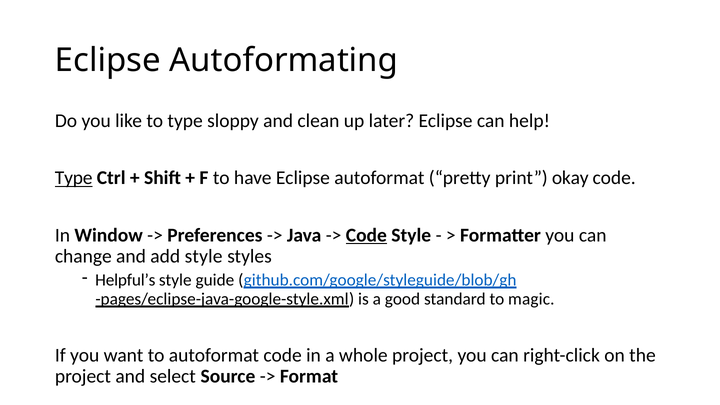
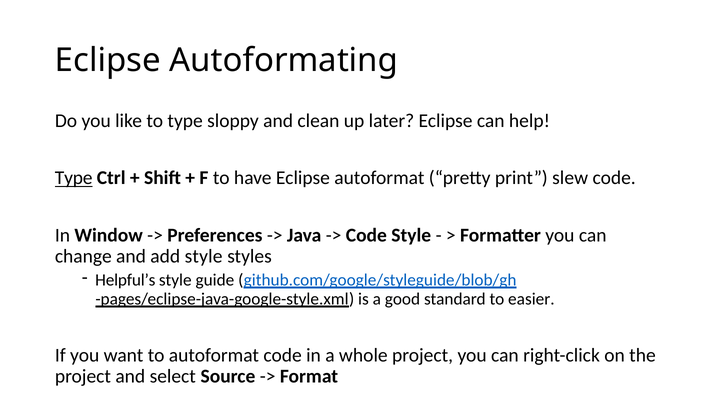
okay: okay -> slew
Code at (366, 235) underline: present -> none
magic: magic -> easier
